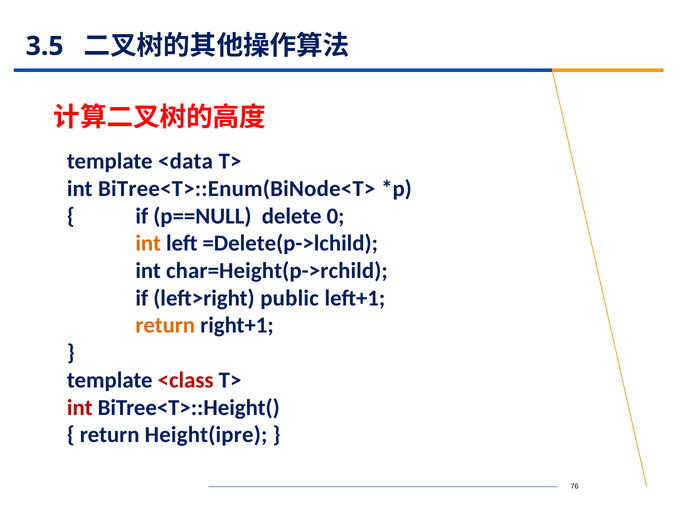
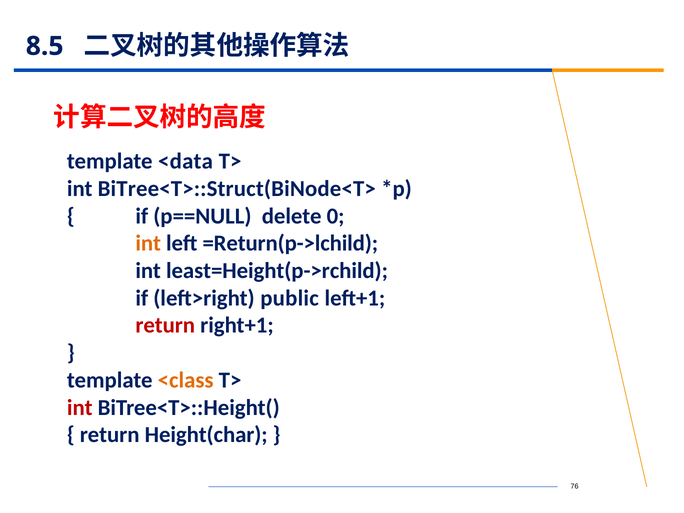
3.5: 3.5 -> 8.5
BiTree<T>::Enum(BiNode<T>: BiTree<T>::Enum(BiNode<T> -> BiTree<T>::Struct(BiNode<T>
=Delete(p->lchild: =Delete(p->lchild -> =Return(p->lchild
char=Height(p->rchild: char=Height(p->rchild -> least=Height(p->rchild
return at (165, 325) colour: orange -> red
<class colour: red -> orange
Height(ipre: Height(ipre -> Height(char
